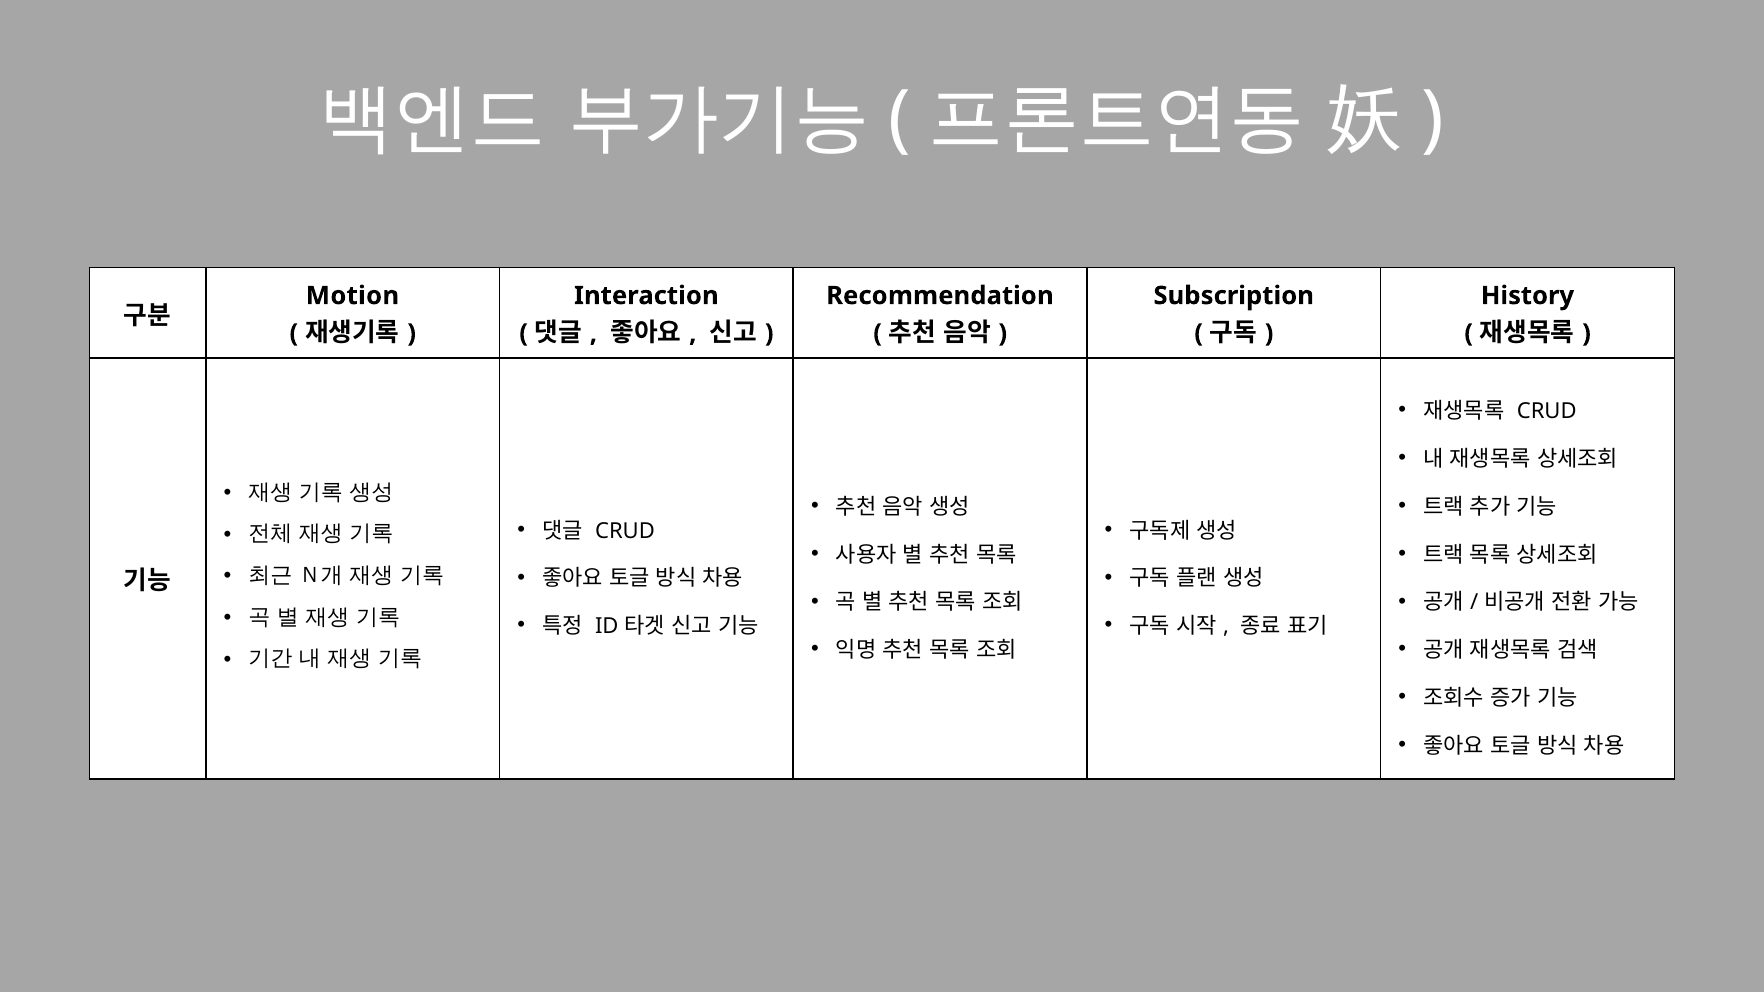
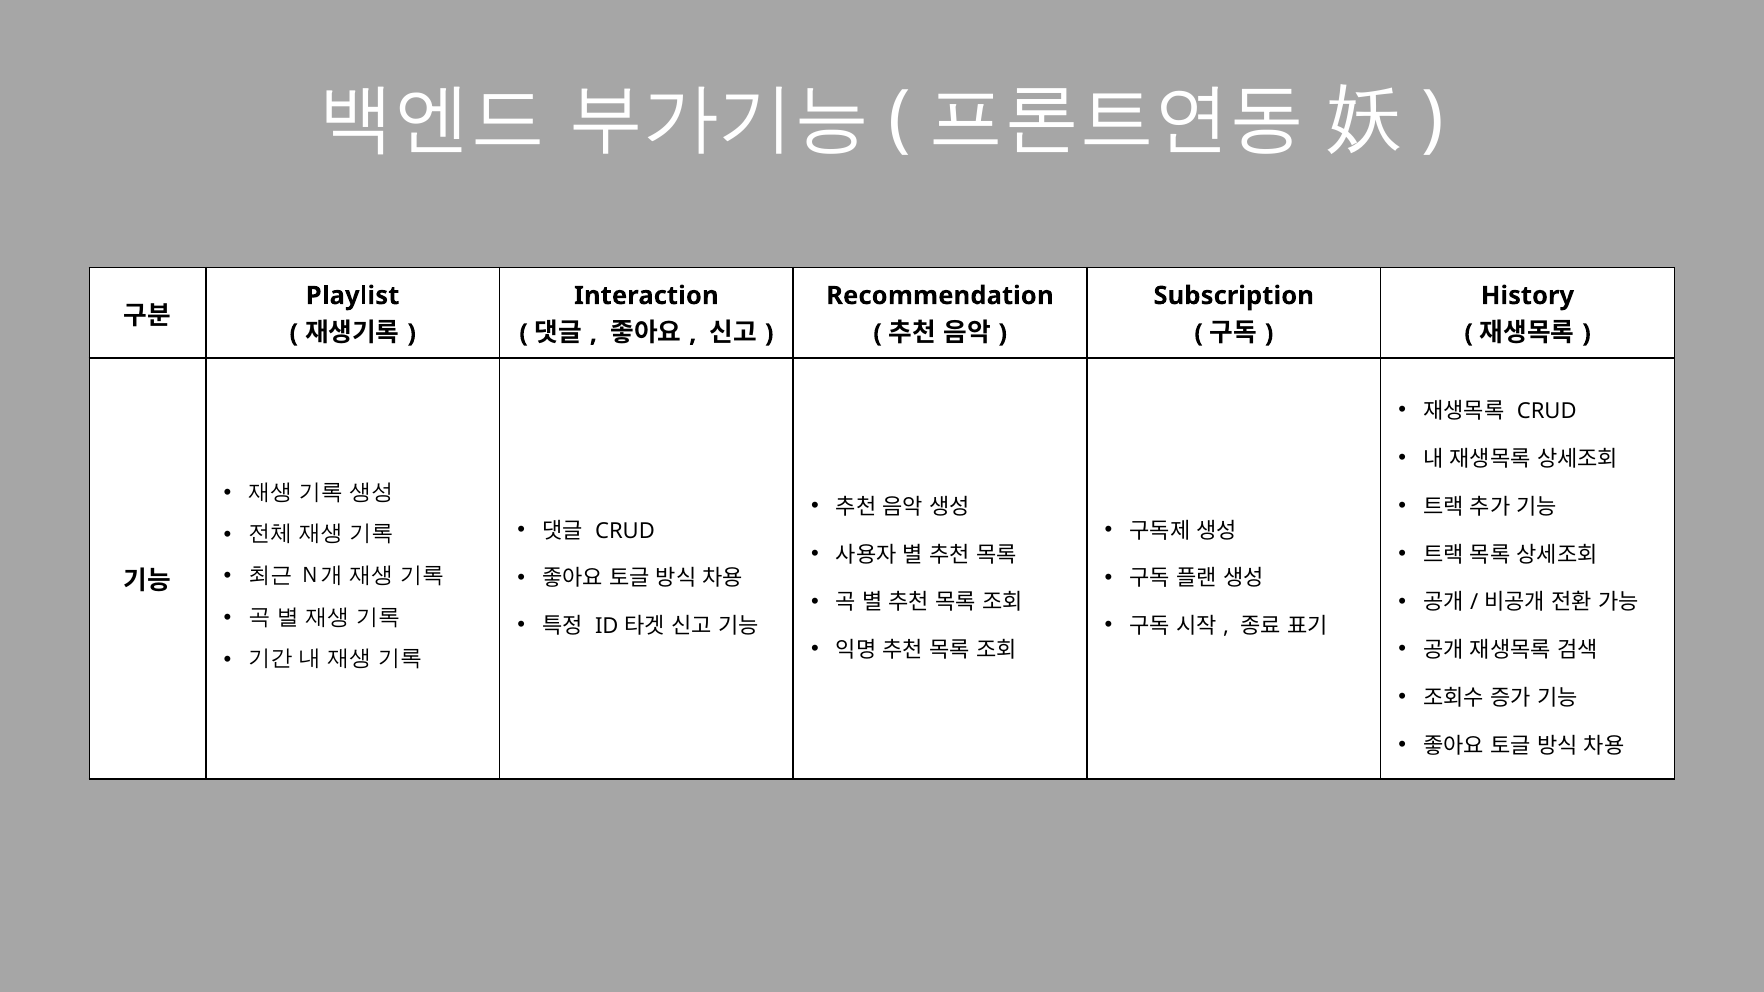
Motion: Motion -> Playlist
